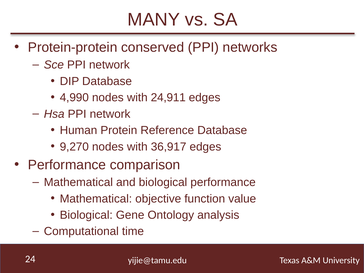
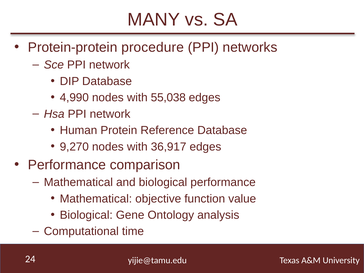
conserved: conserved -> procedure
24,911: 24,911 -> 55,038
